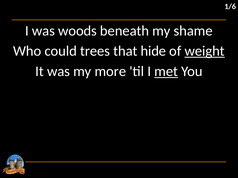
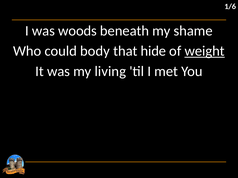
trees: trees -> body
more: more -> living
met underline: present -> none
